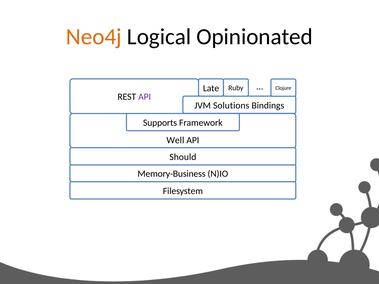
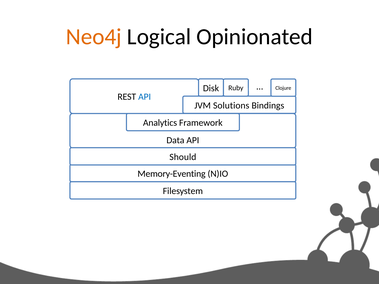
Late: Late -> Disk
API at (145, 97) colour: purple -> blue
Supports: Supports -> Analytics
Well: Well -> Data
Memory-Business: Memory-Business -> Memory-Eventing
